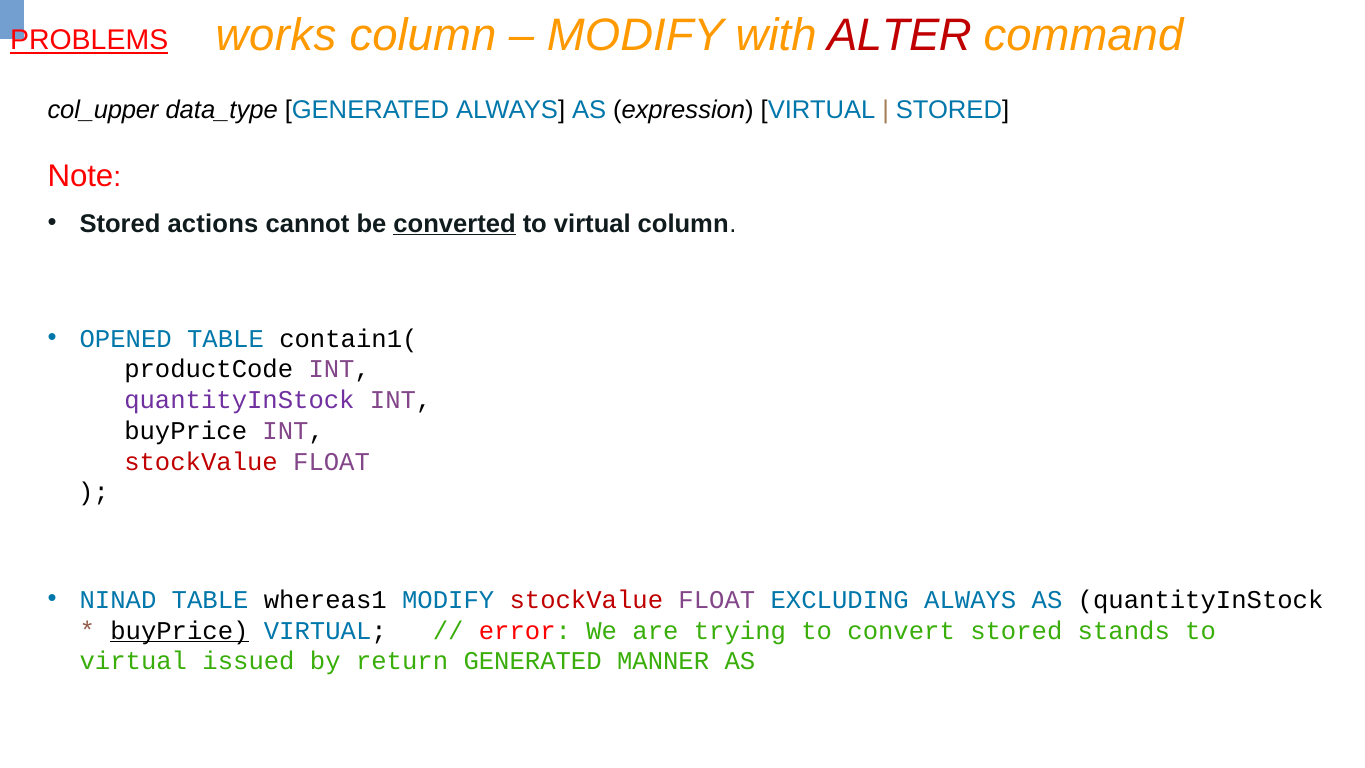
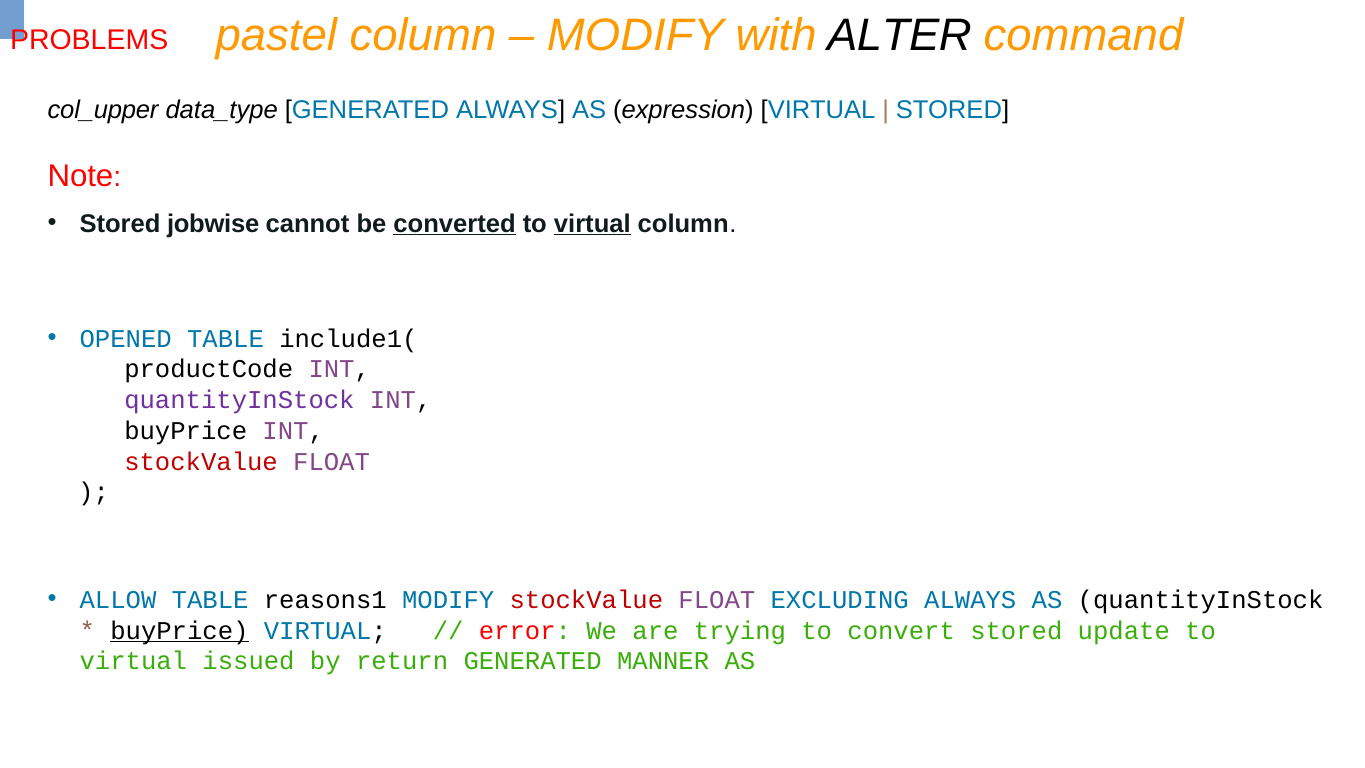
works: works -> pastel
ALTER colour: red -> black
PROBLEMS underline: present -> none
actions: actions -> jobwise
virtual at (592, 224) underline: none -> present
contain1(: contain1( -> include1(
NINAD: NINAD -> ALLOW
whereas1: whereas1 -> reasons1
stands: stands -> update
